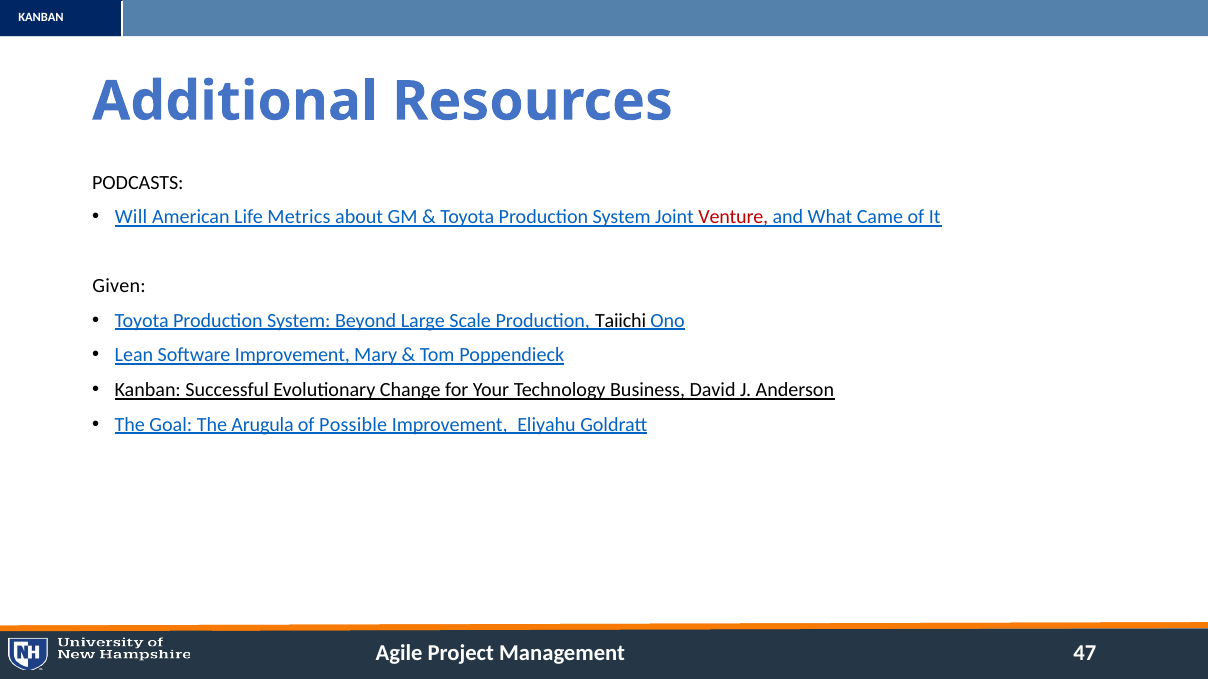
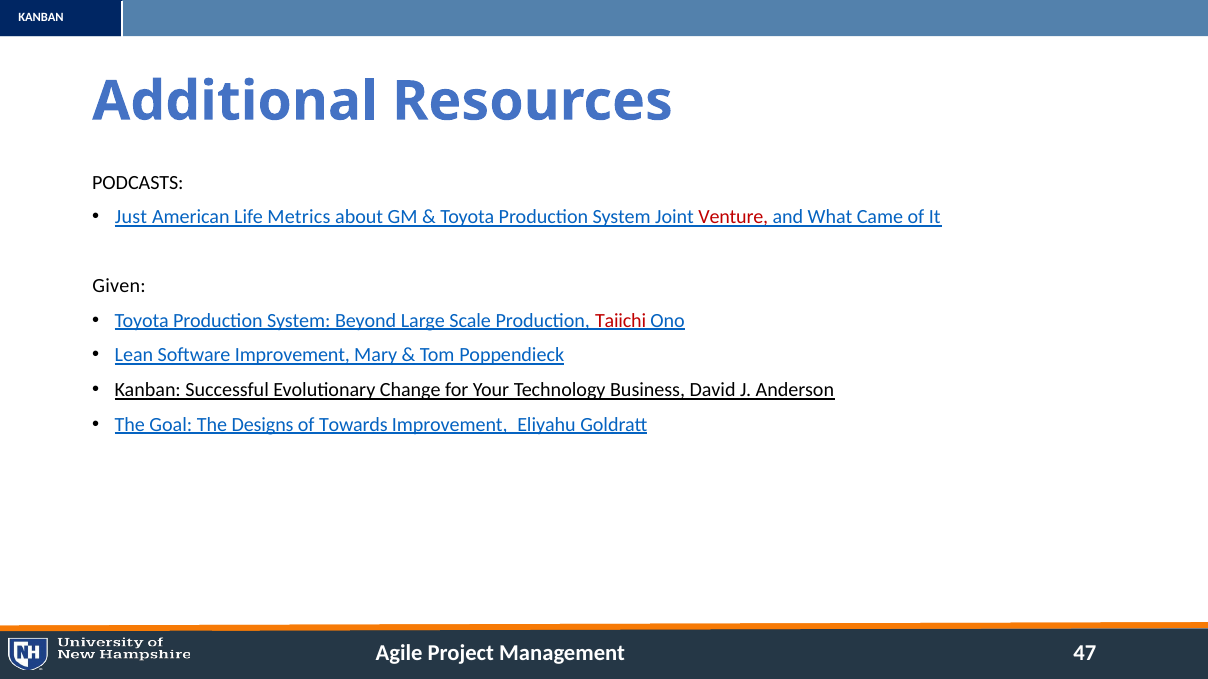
Will: Will -> Just
Taiichi colour: black -> red
Arugula: Arugula -> Designs
Possible: Possible -> Towards
